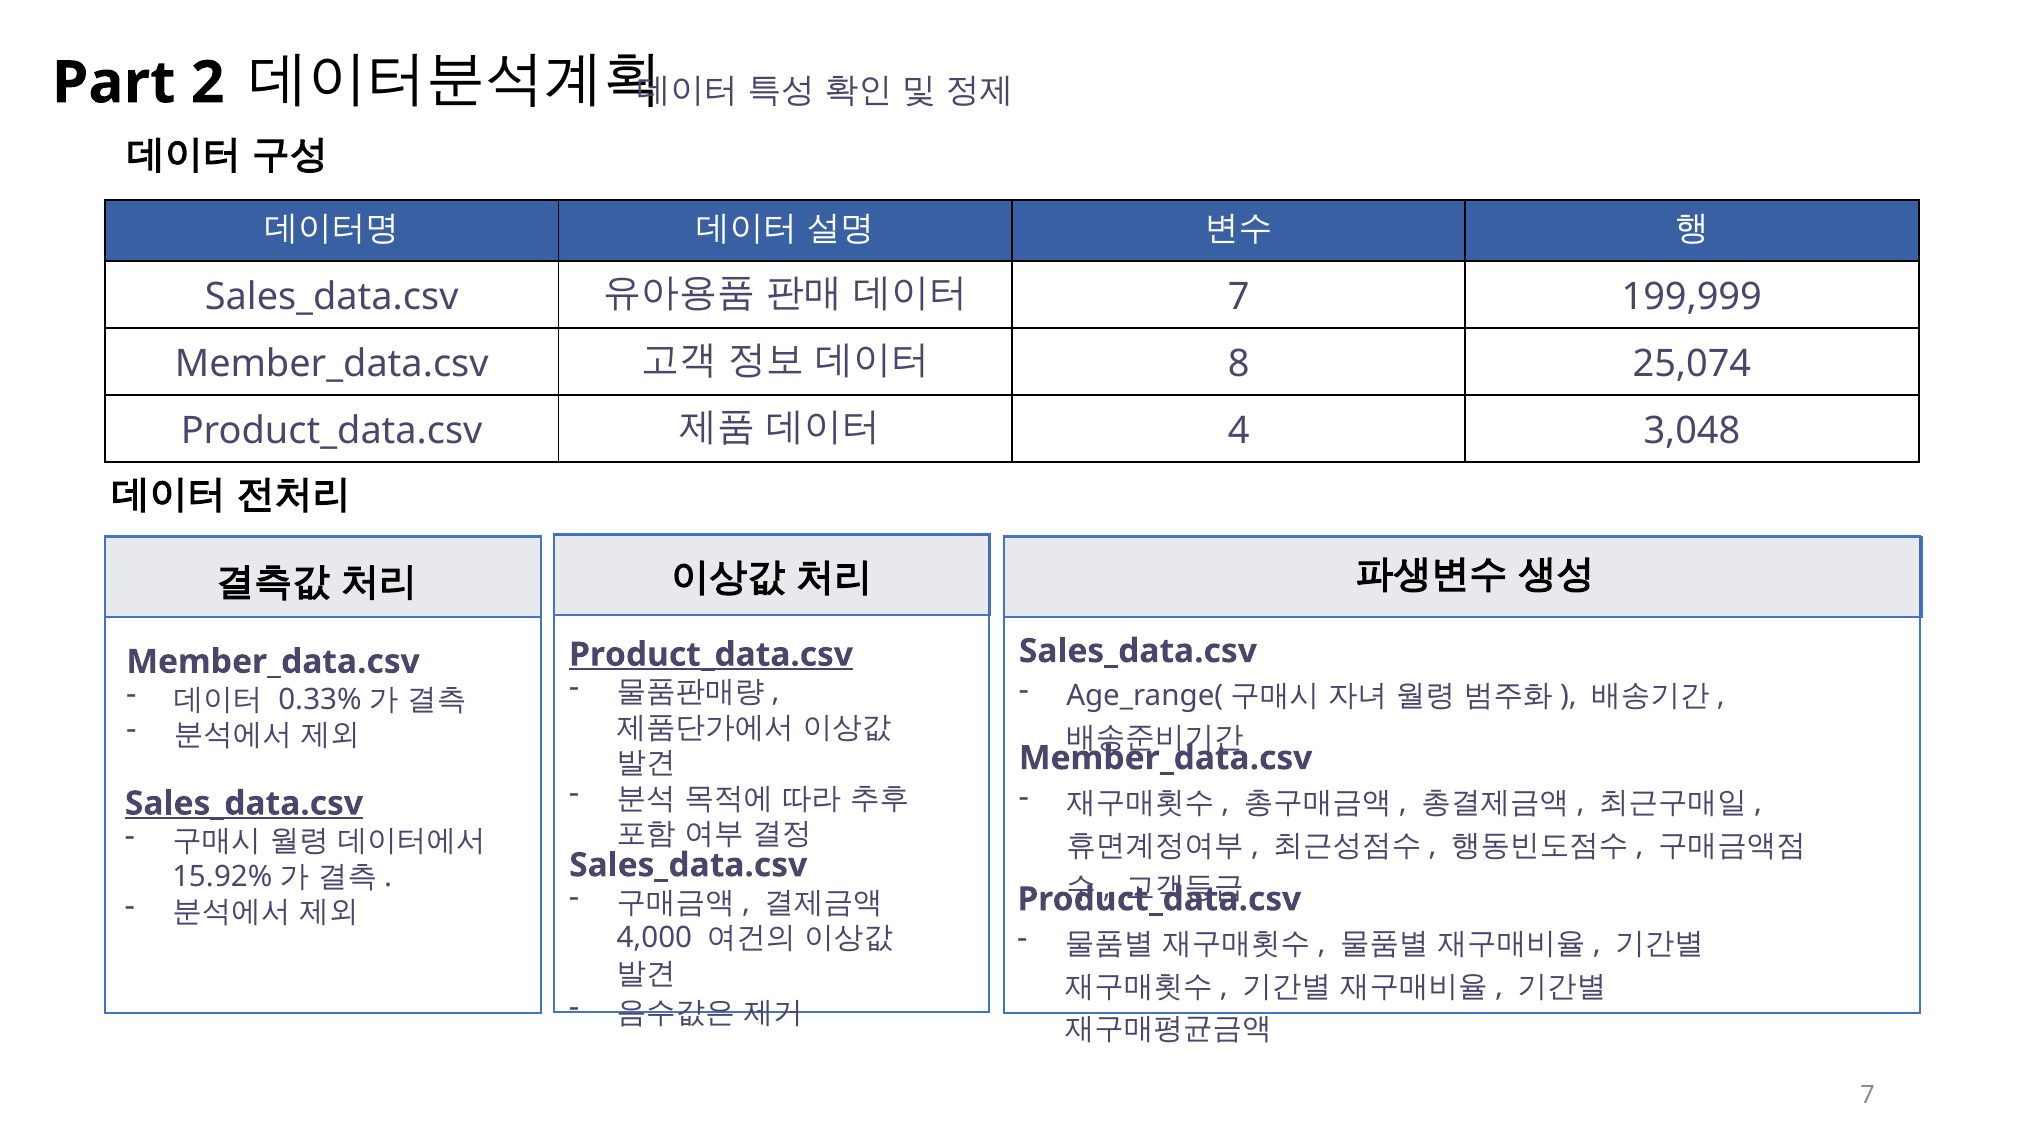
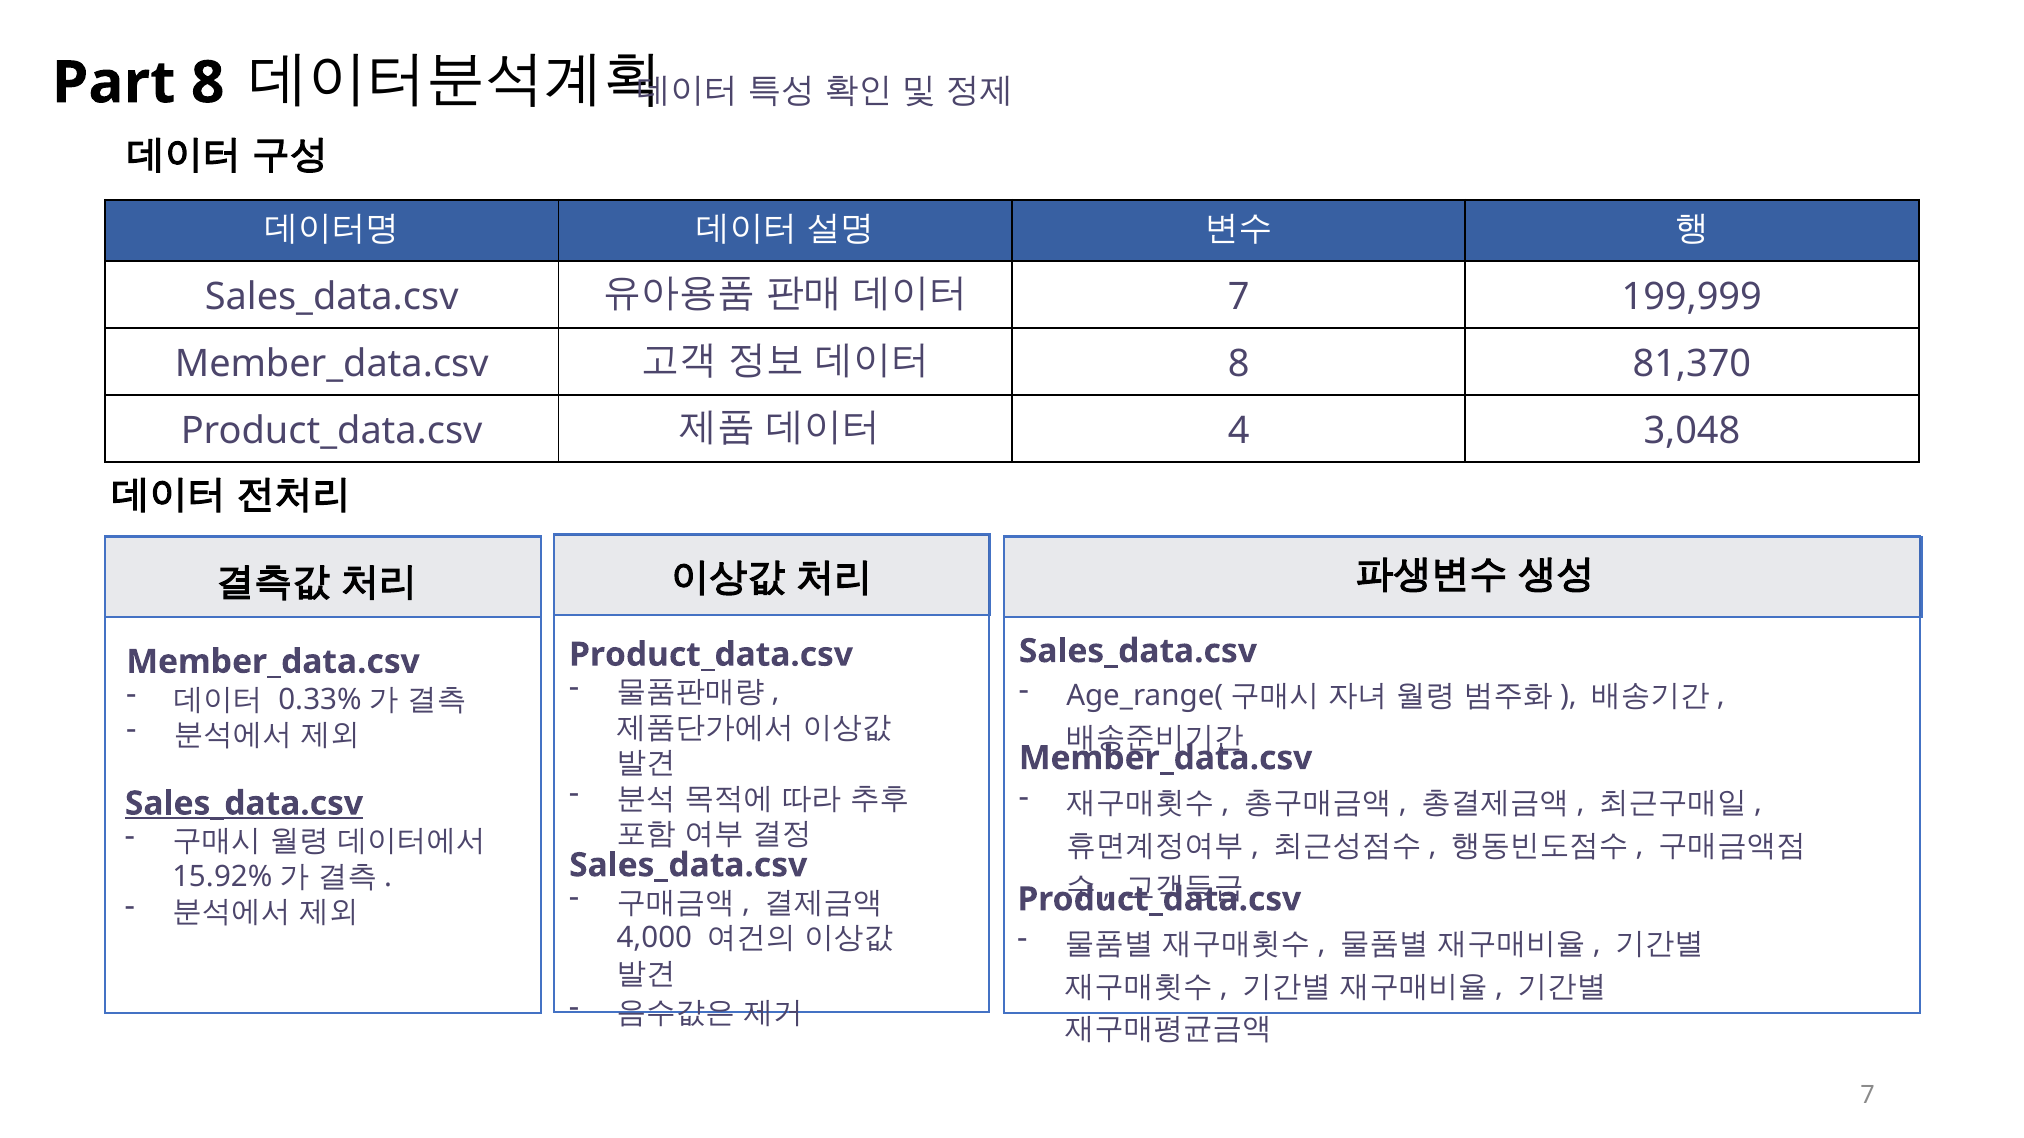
Part 2: 2 -> 8
25,074: 25,074 -> 81,370
Product_data.csv at (711, 655) underline: present -> none
